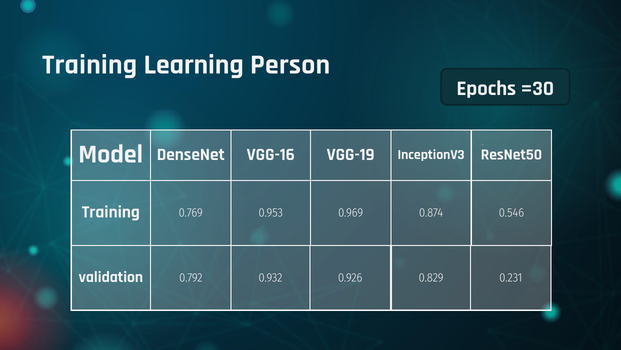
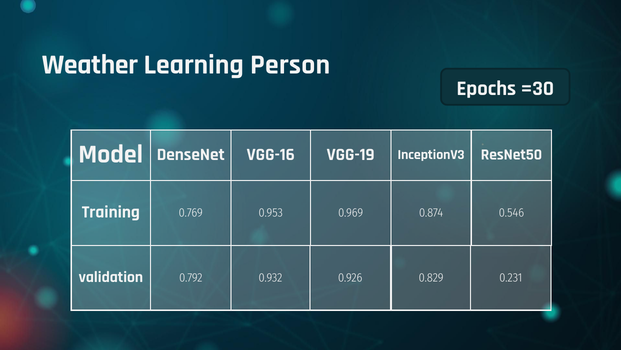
Training at (90, 64): Training -> Weather
